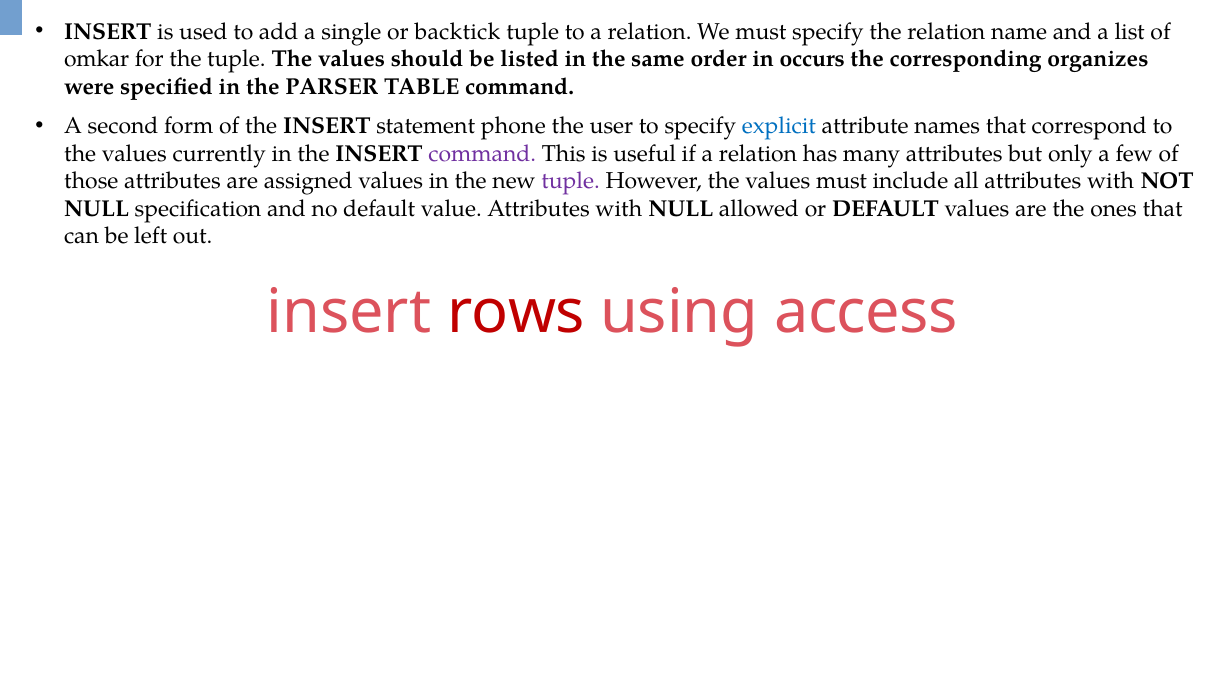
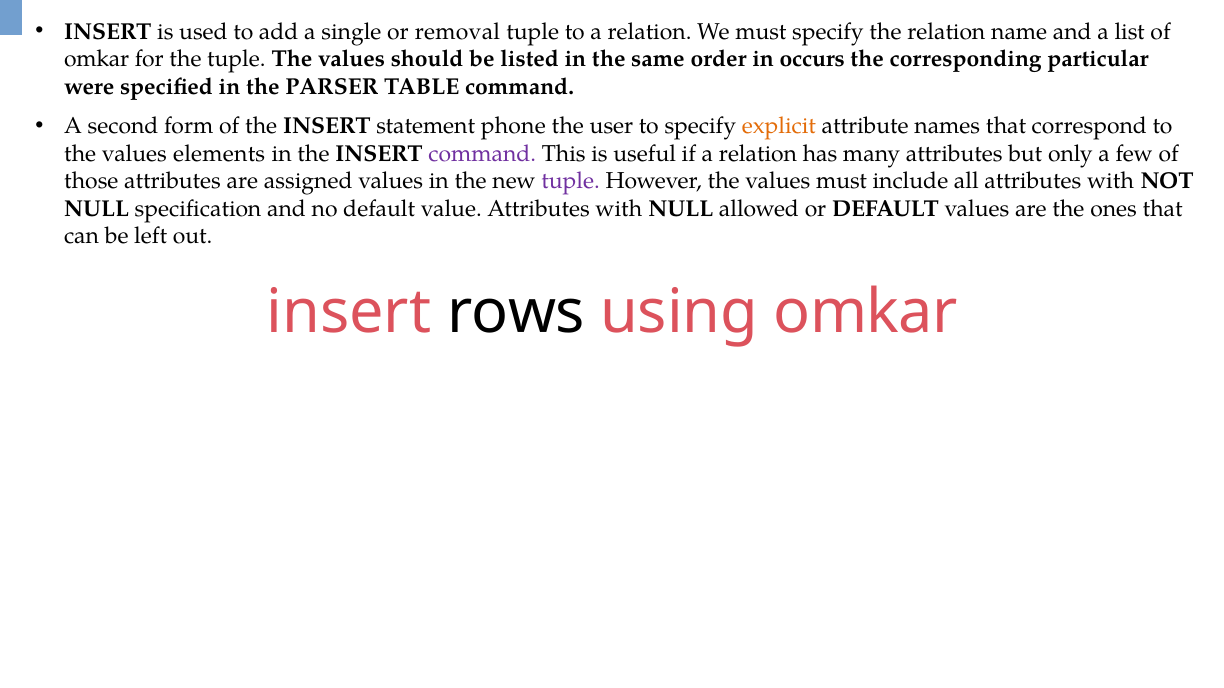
backtick: backtick -> removal
organizes: organizes -> particular
explicit colour: blue -> orange
currently: currently -> elements
rows colour: red -> black
using access: access -> omkar
